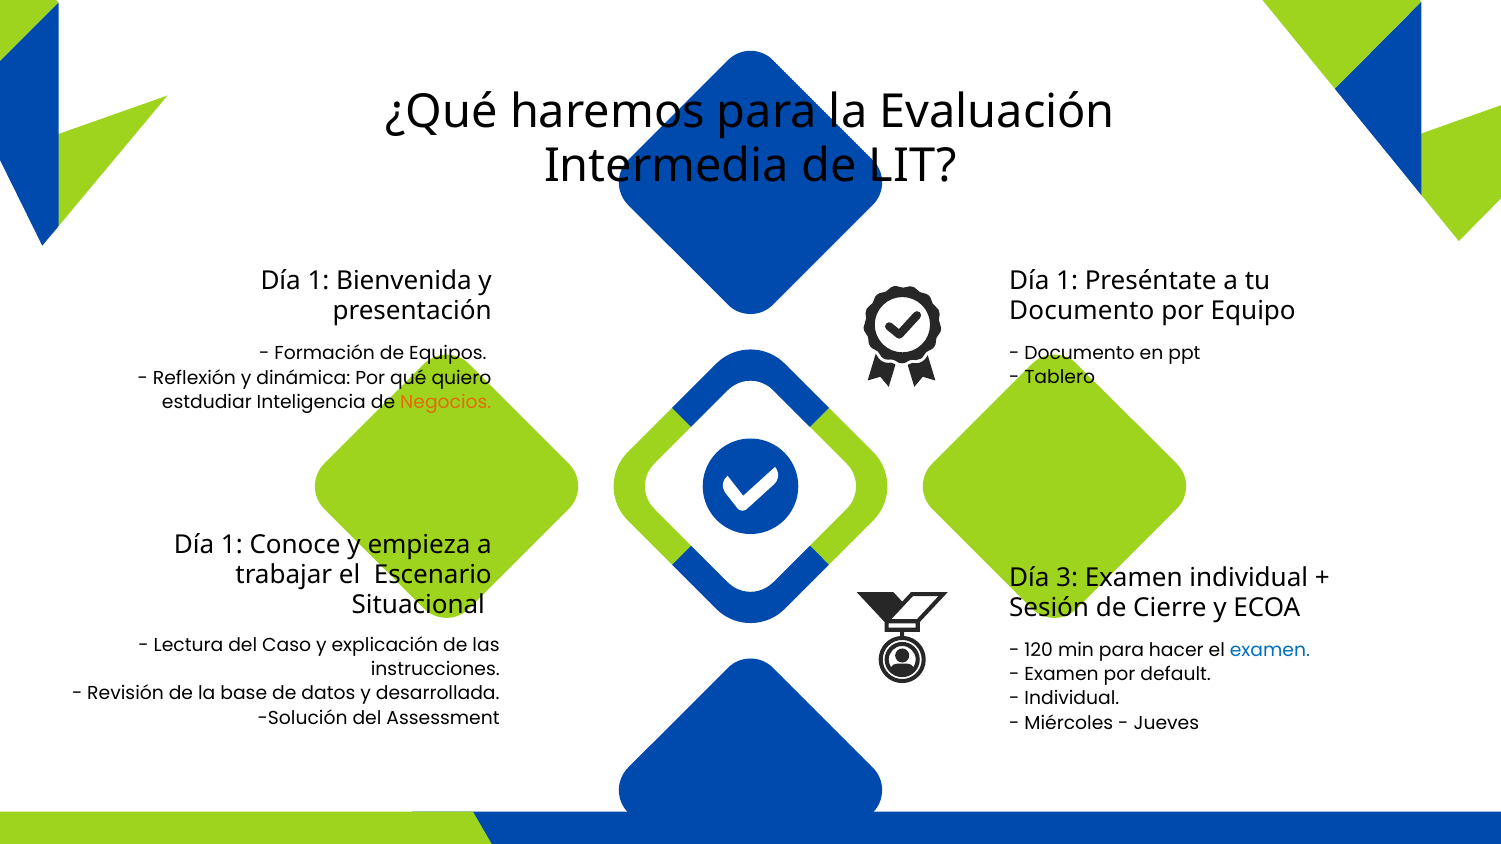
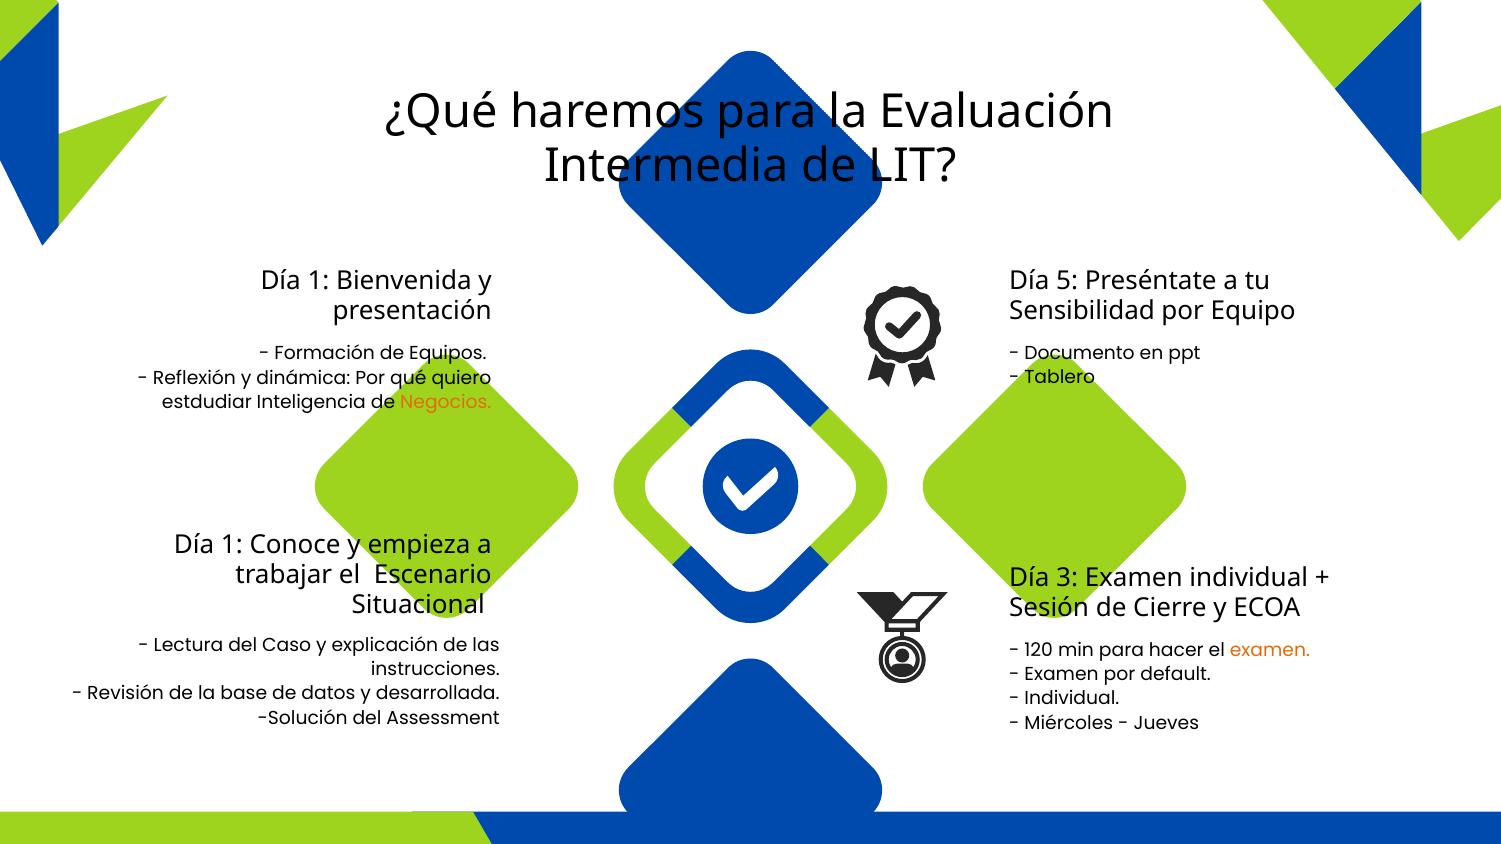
1 at (1067, 281): 1 -> 5
Documento at (1082, 311): Documento -> Sensibilidad
examen at (1270, 650) colour: blue -> orange
